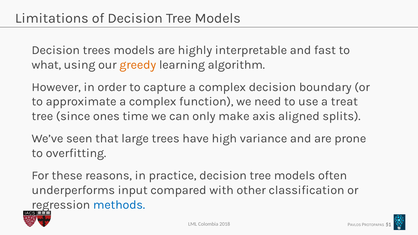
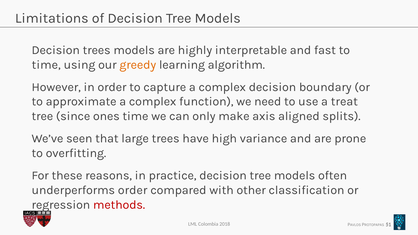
what at (46, 65): what -> time
underperforms input: input -> order
methods colour: blue -> red
